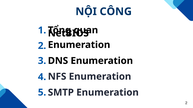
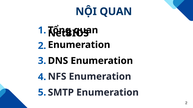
NỘI CÔNG: CÔNG -> QUAN
